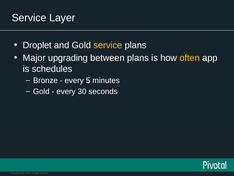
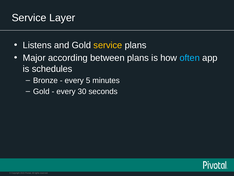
Droplet: Droplet -> Listens
upgrading: upgrading -> according
often colour: yellow -> light blue
